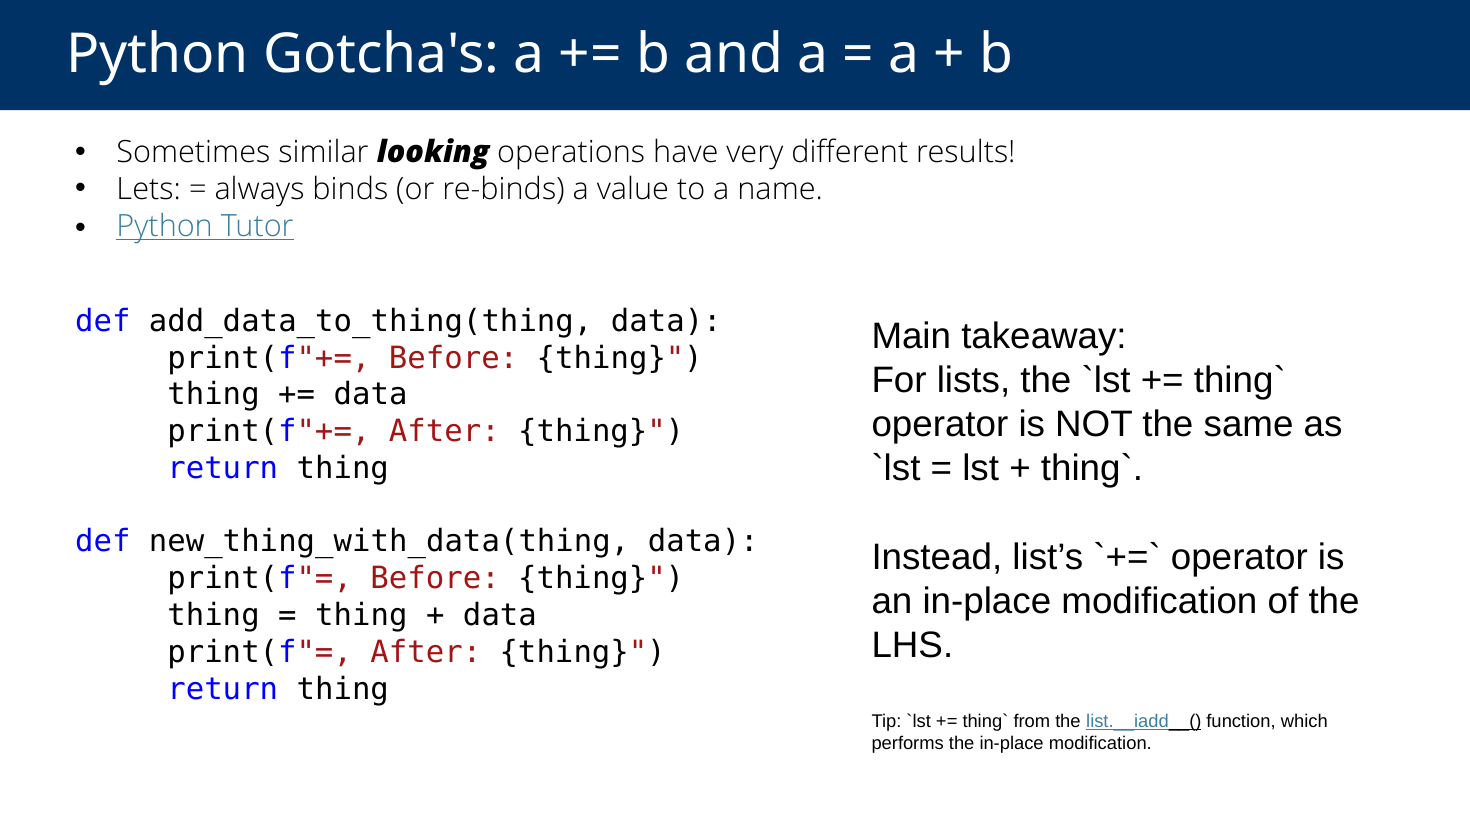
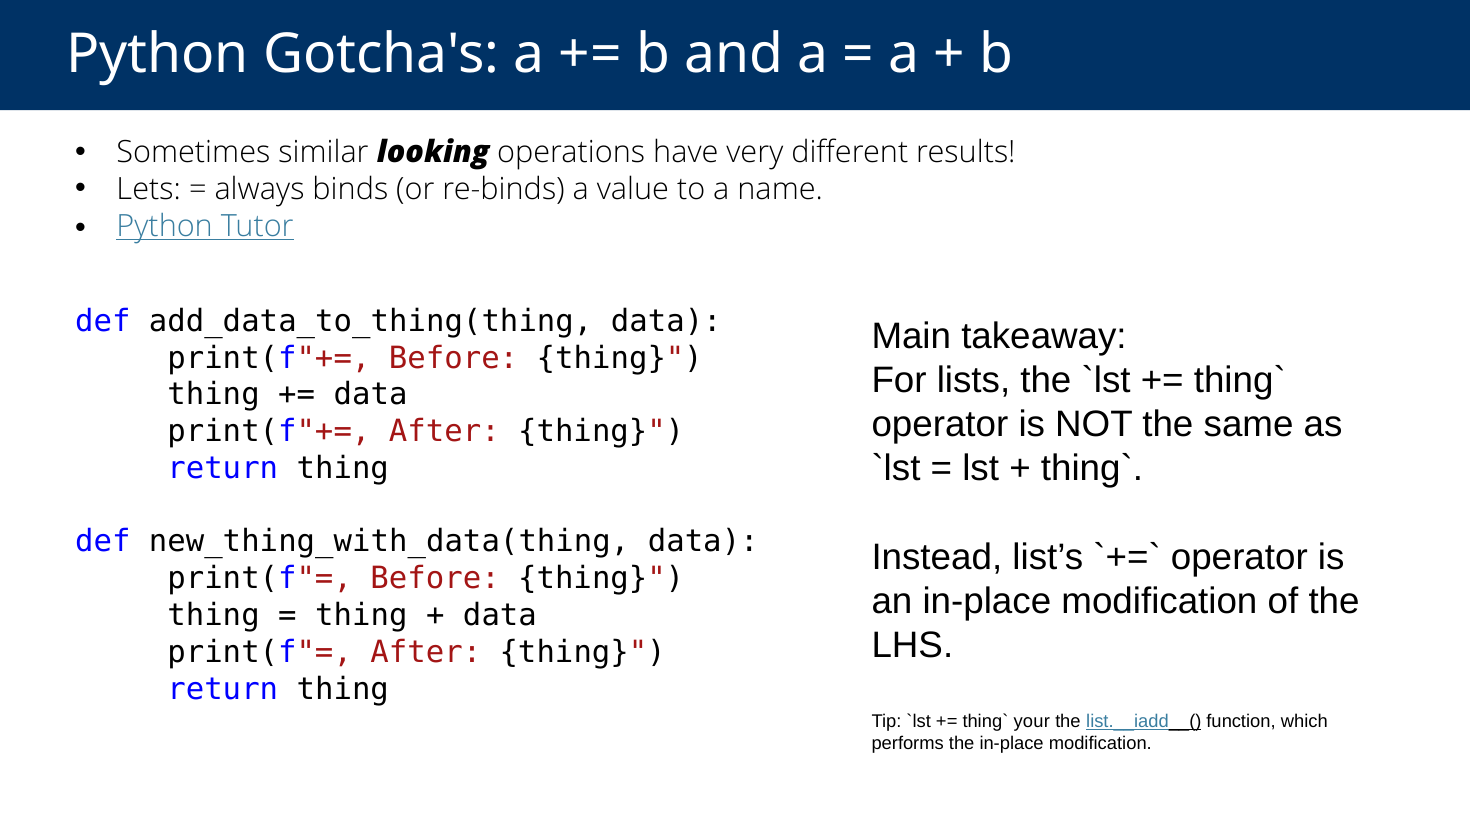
from: from -> your
